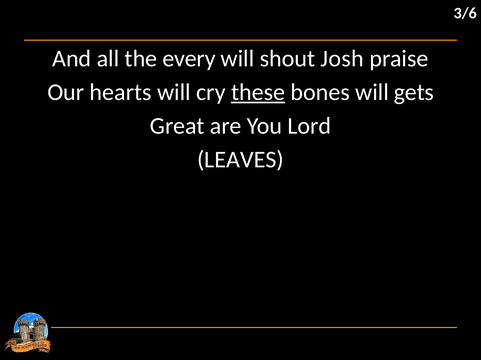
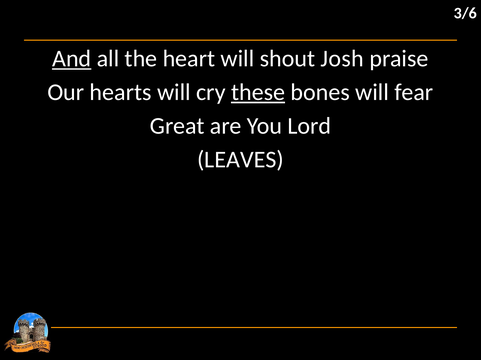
And underline: none -> present
every: every -> heart
gets: gets -> fear
